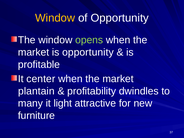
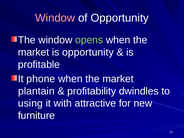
Window at (55, 18) colour: yellow -> pink
center: center -> phone
many: many -> using
light: light -> with
